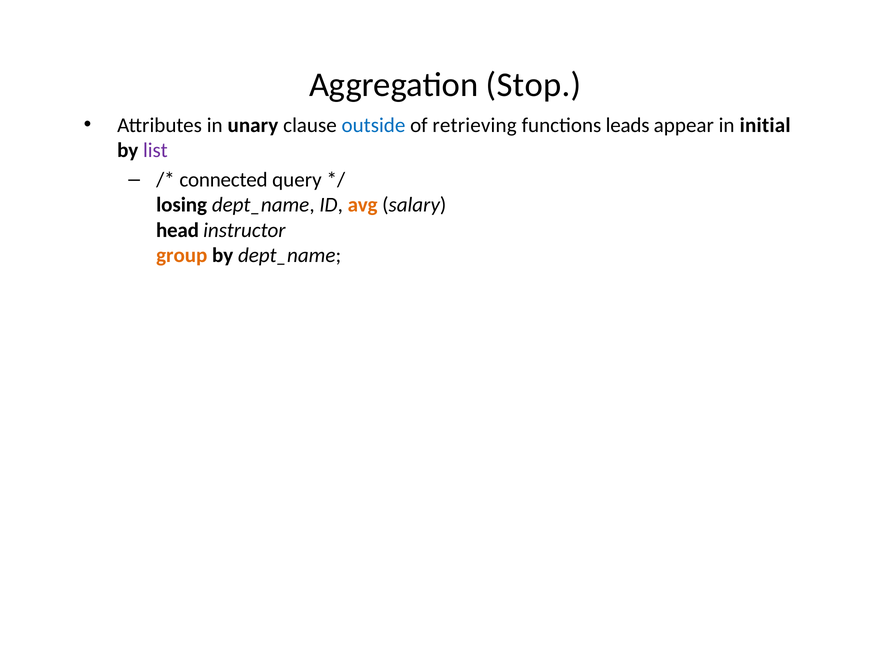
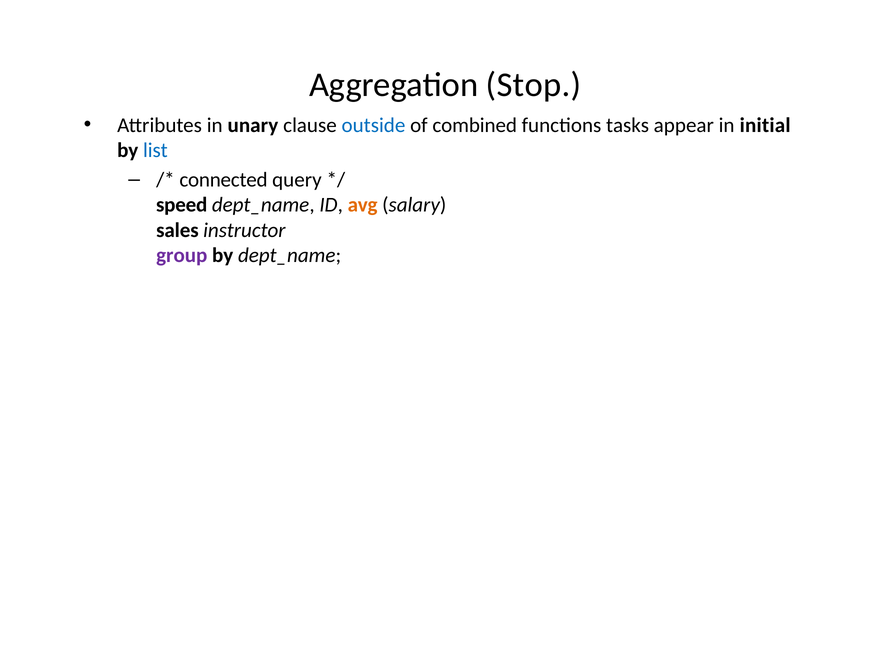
retrieving: retrieving -> combined
leads: leads -> tasks
list colour: purple -> blue
losing: losing -> speed
head: head -> sales
group colour: orange -> purple
